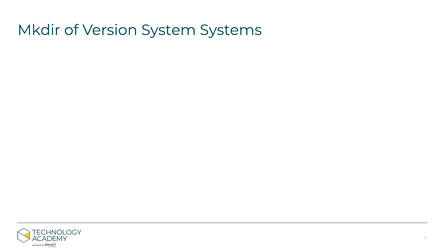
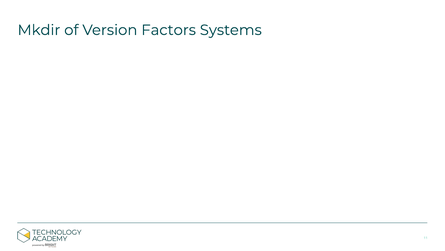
System: System -> Factors
